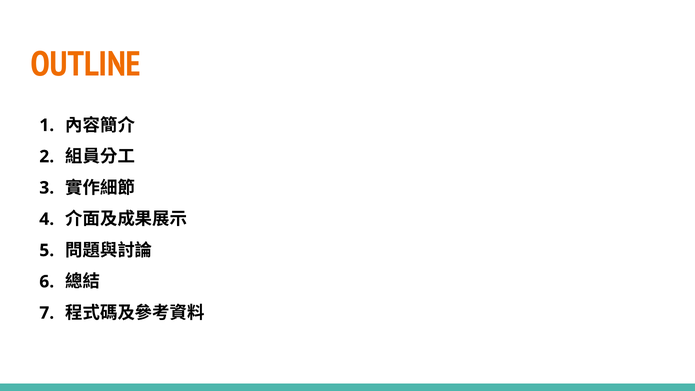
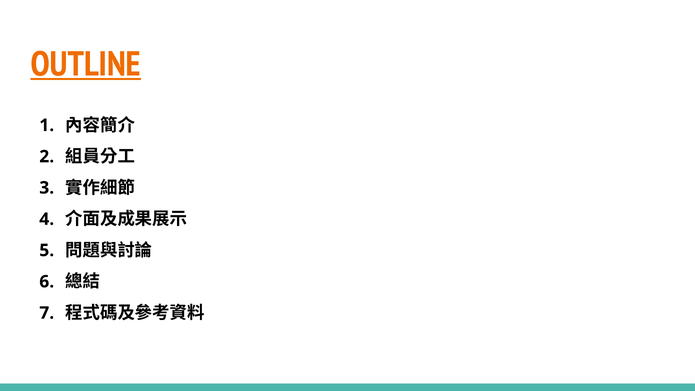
OUTLINE underline: none -> present
